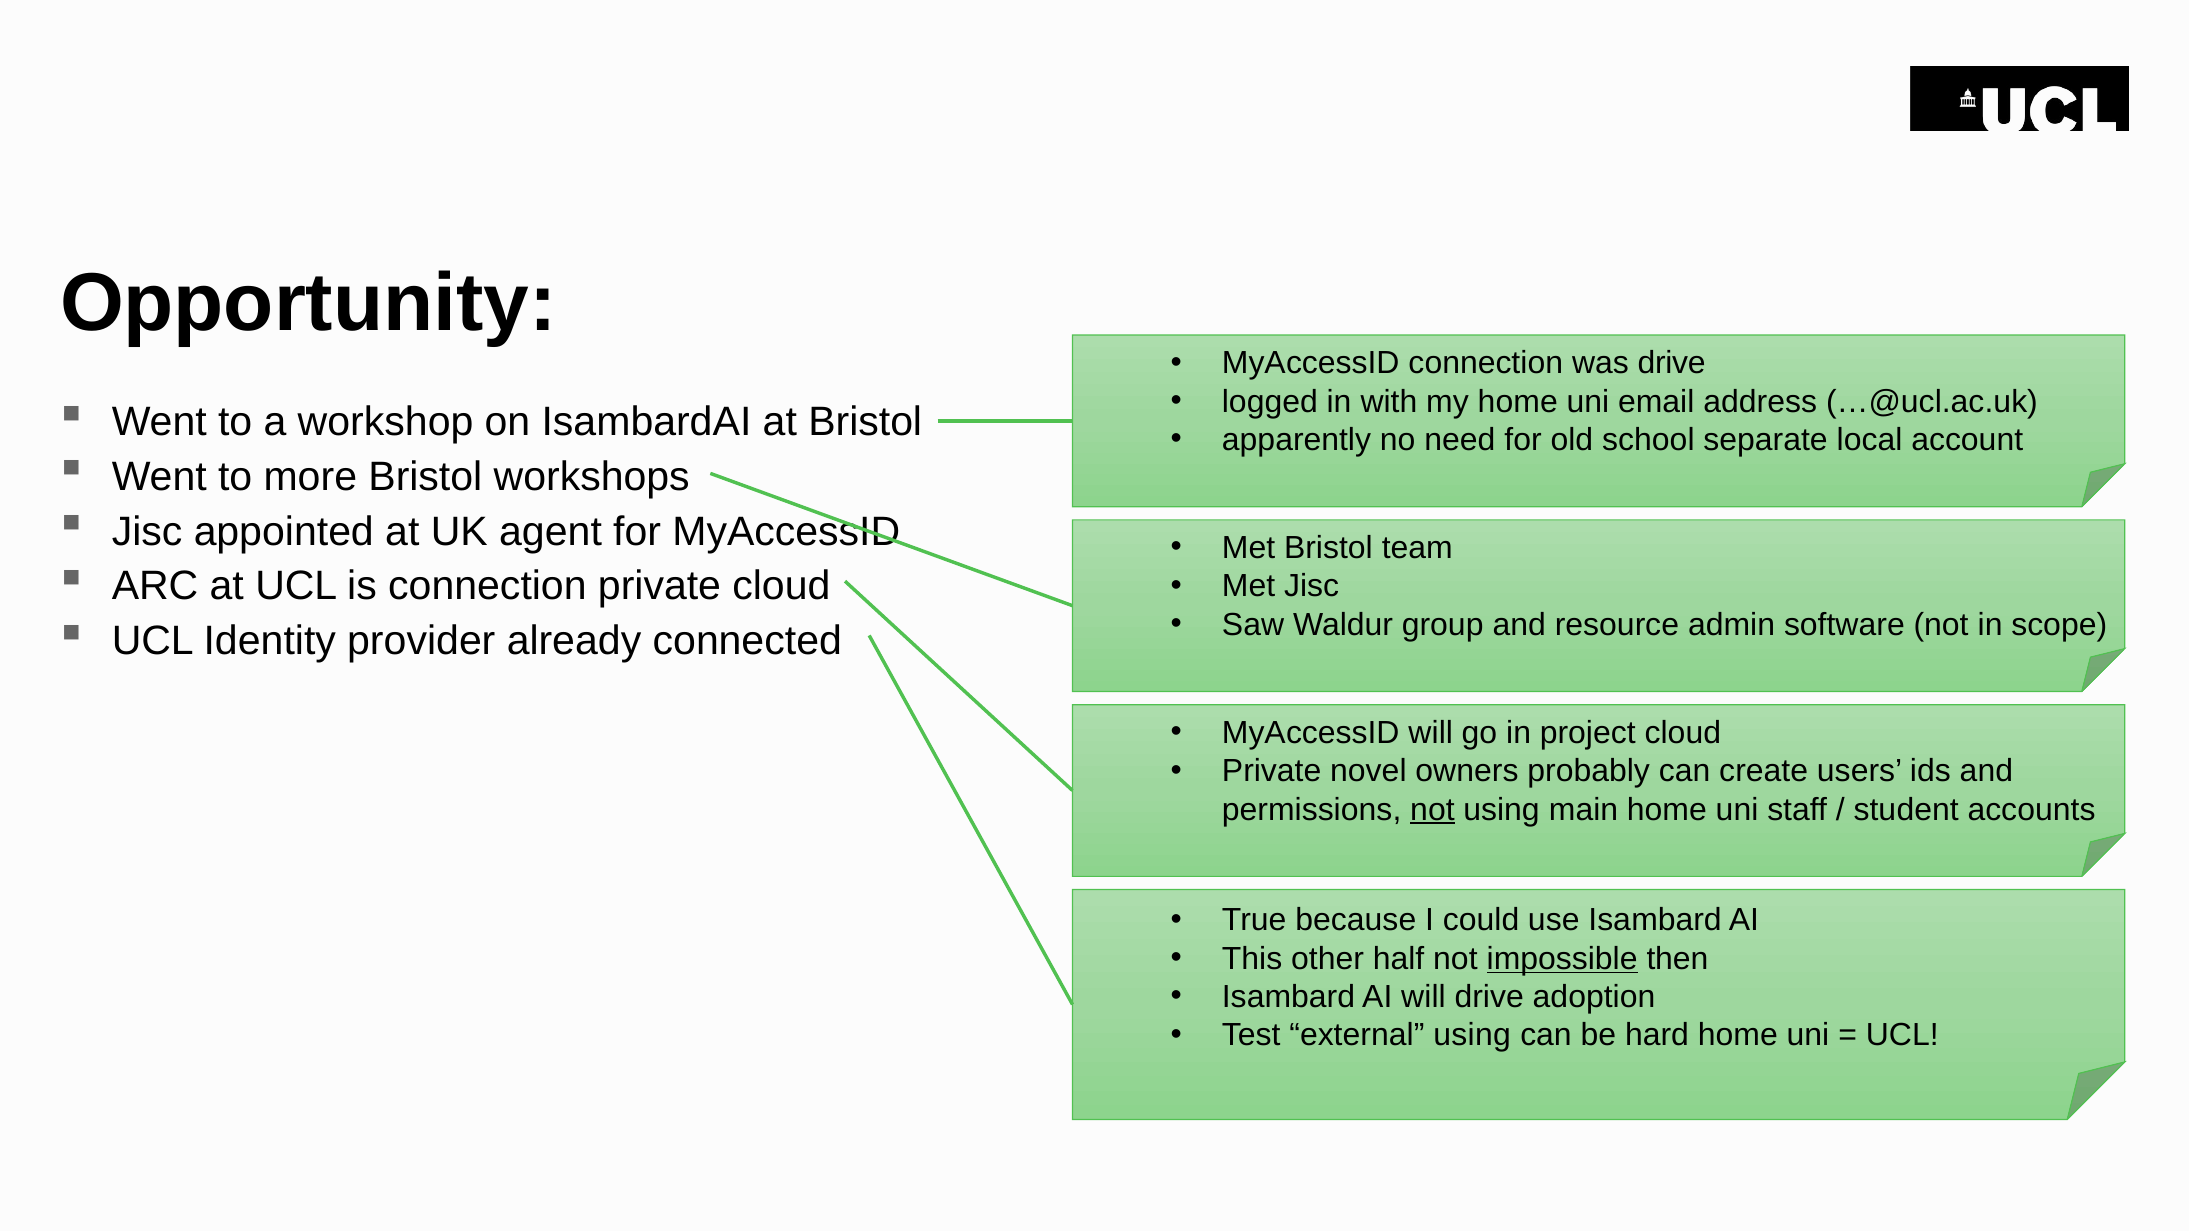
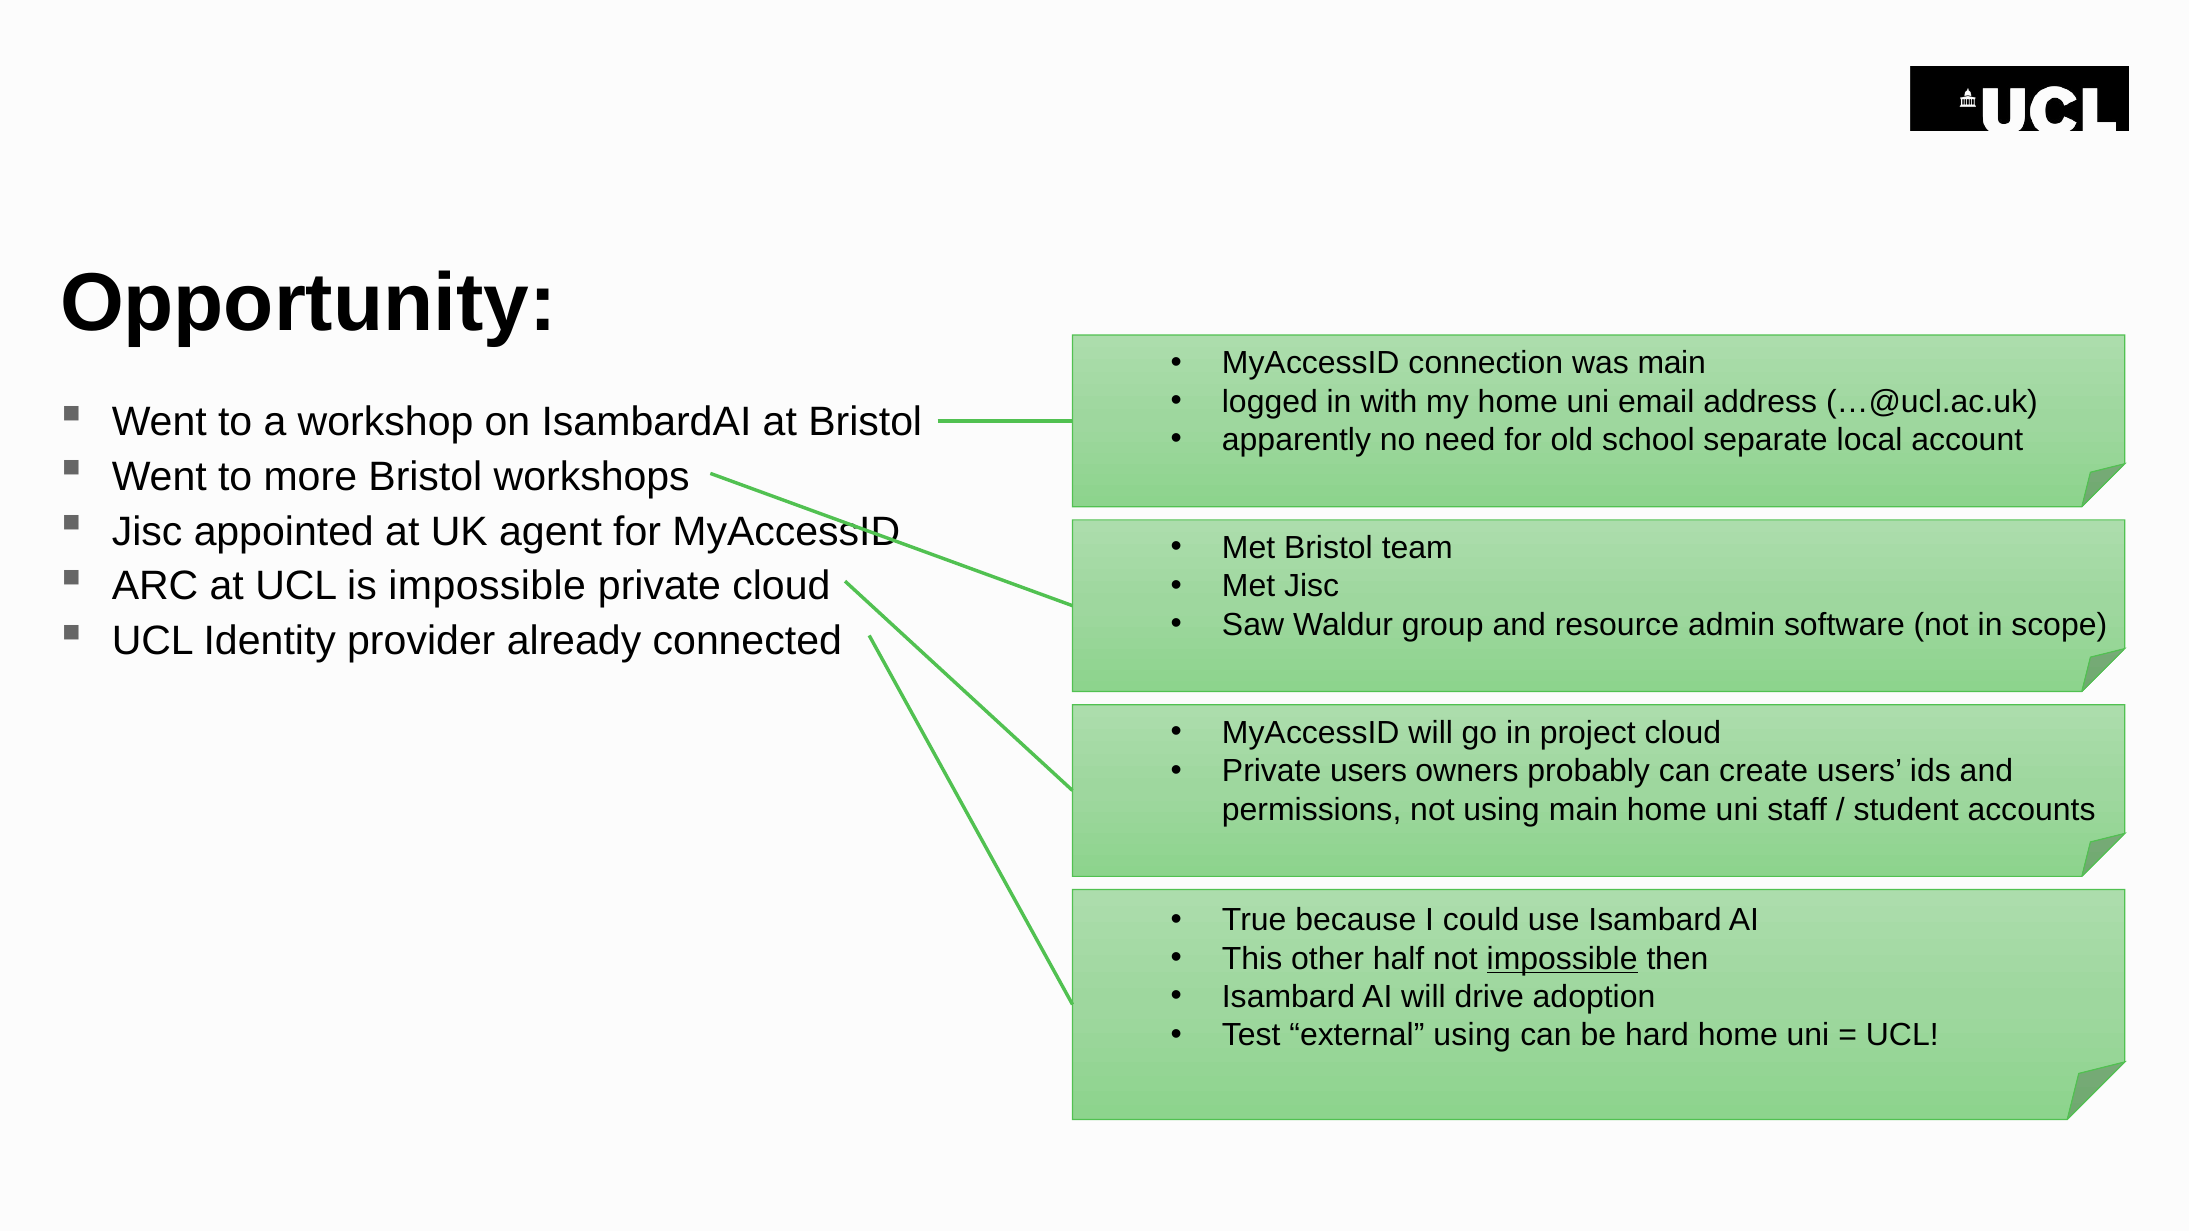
was drive: drive -> main
is connection: connection -> impossible
Private novel: novel -> users
not at (1432, 810) underline: present -> none
